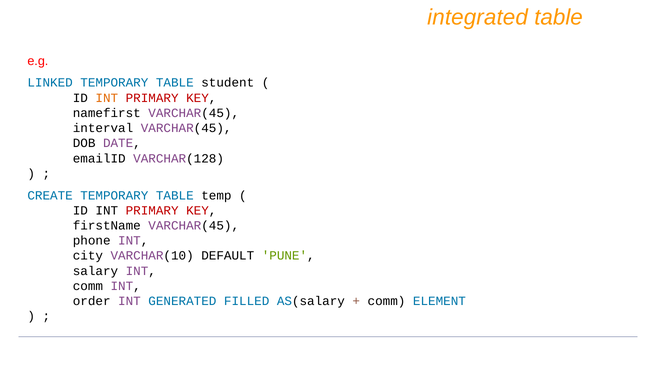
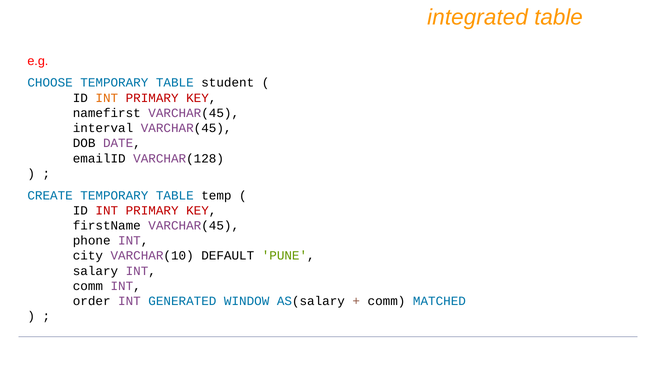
LINKED: LINKED -> CHOOSE
INT at (107, 210) colour: black -> red
FILLED: FILLED -> WINDOW
ELEMENT: ELEMENT -> MATCHED
